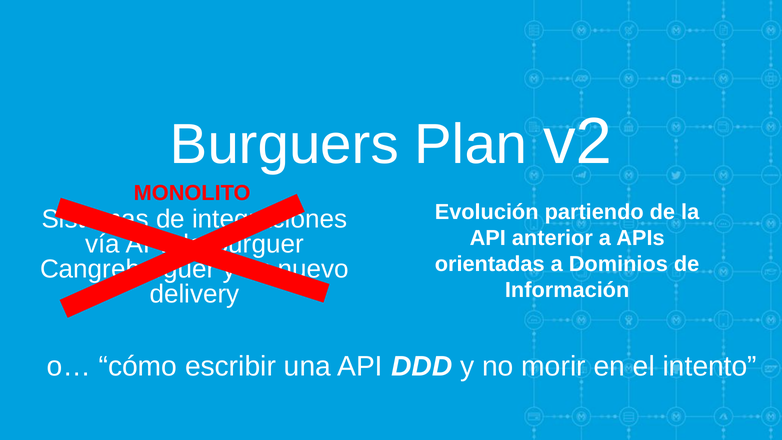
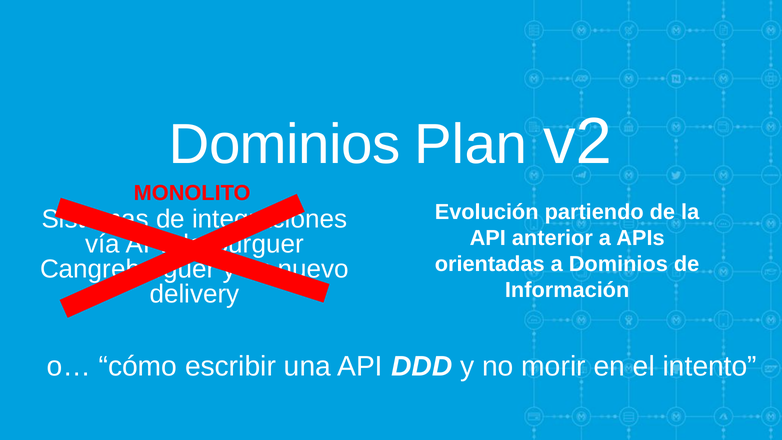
Burguers at (284, 145): Burguers -> Dominios
